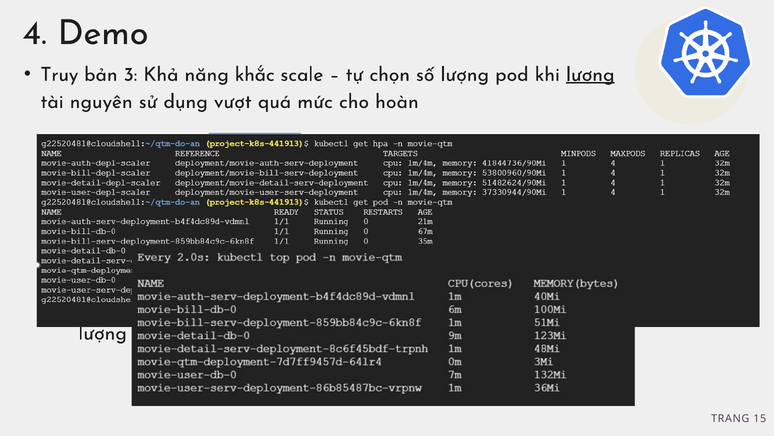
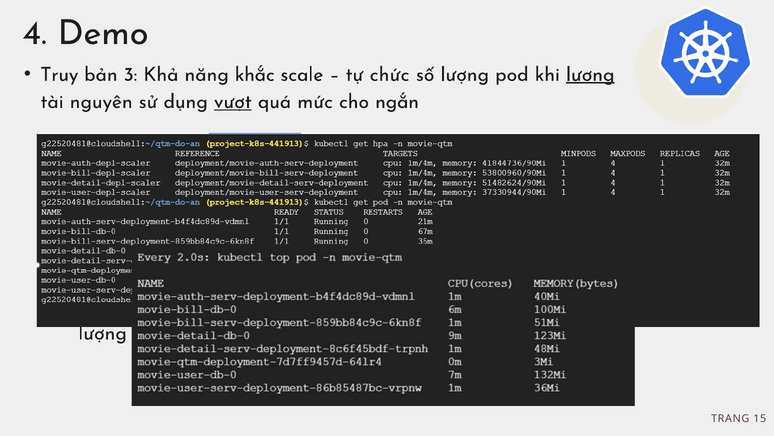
chọn: chọn -> chức
vượt underline: none -> present
hoàn: hoàn -> ngắn
